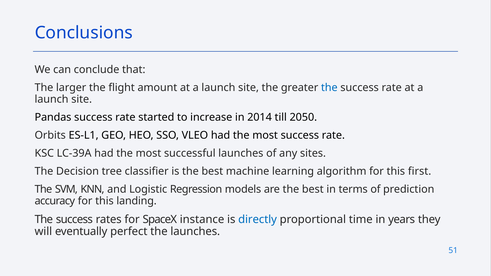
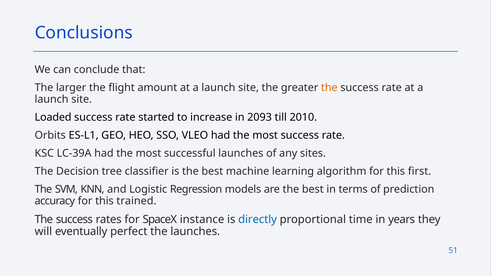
the at (329, 88) colour: blue -> orange
Pandas: Pandas -> Loaded
2014: 2014 -> 2093
2050: 2050 -> 2010
landing: landing -> trained
